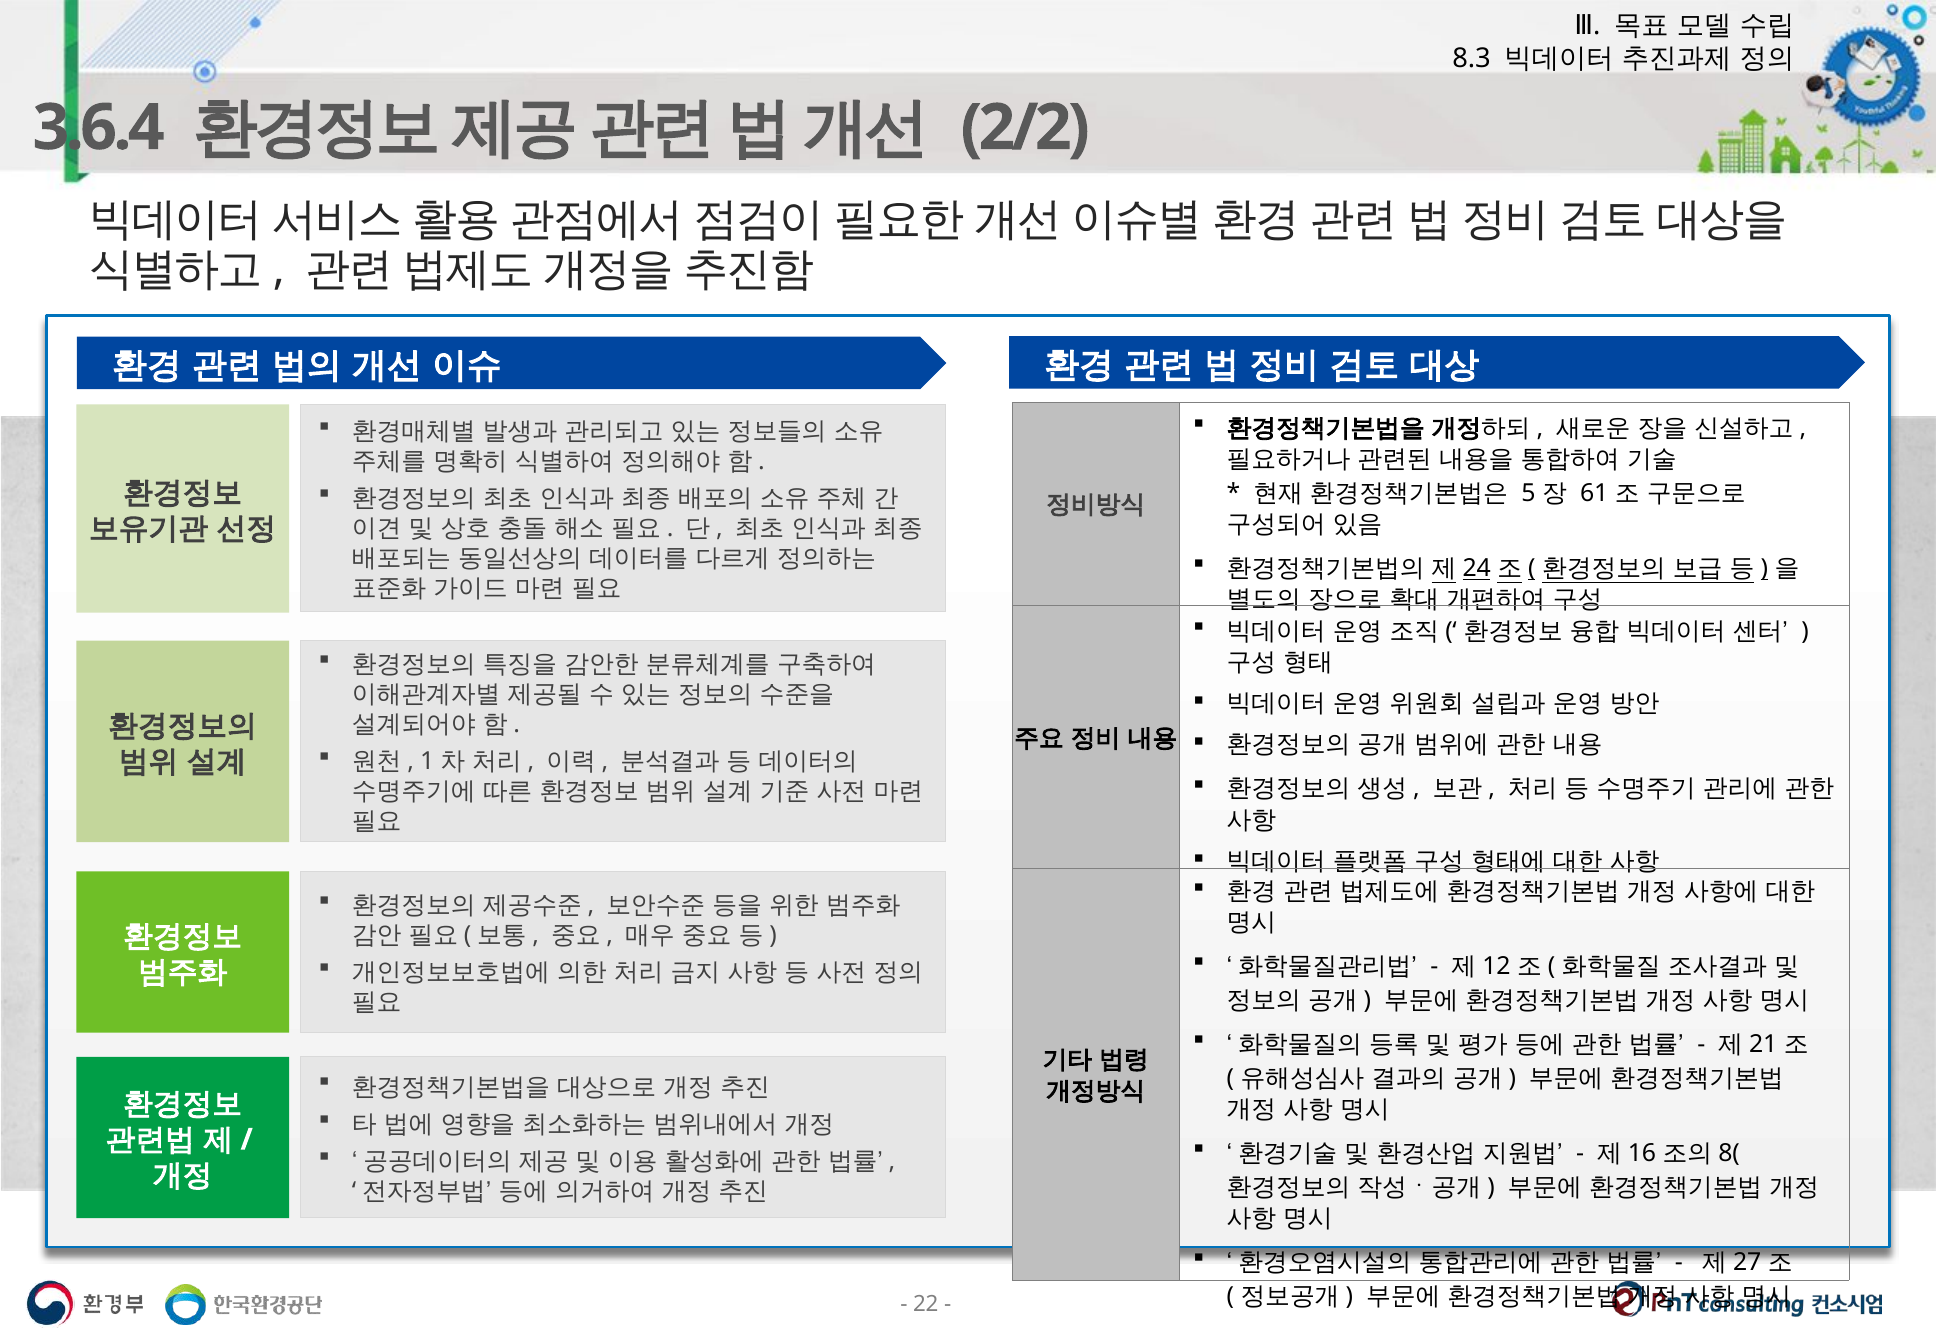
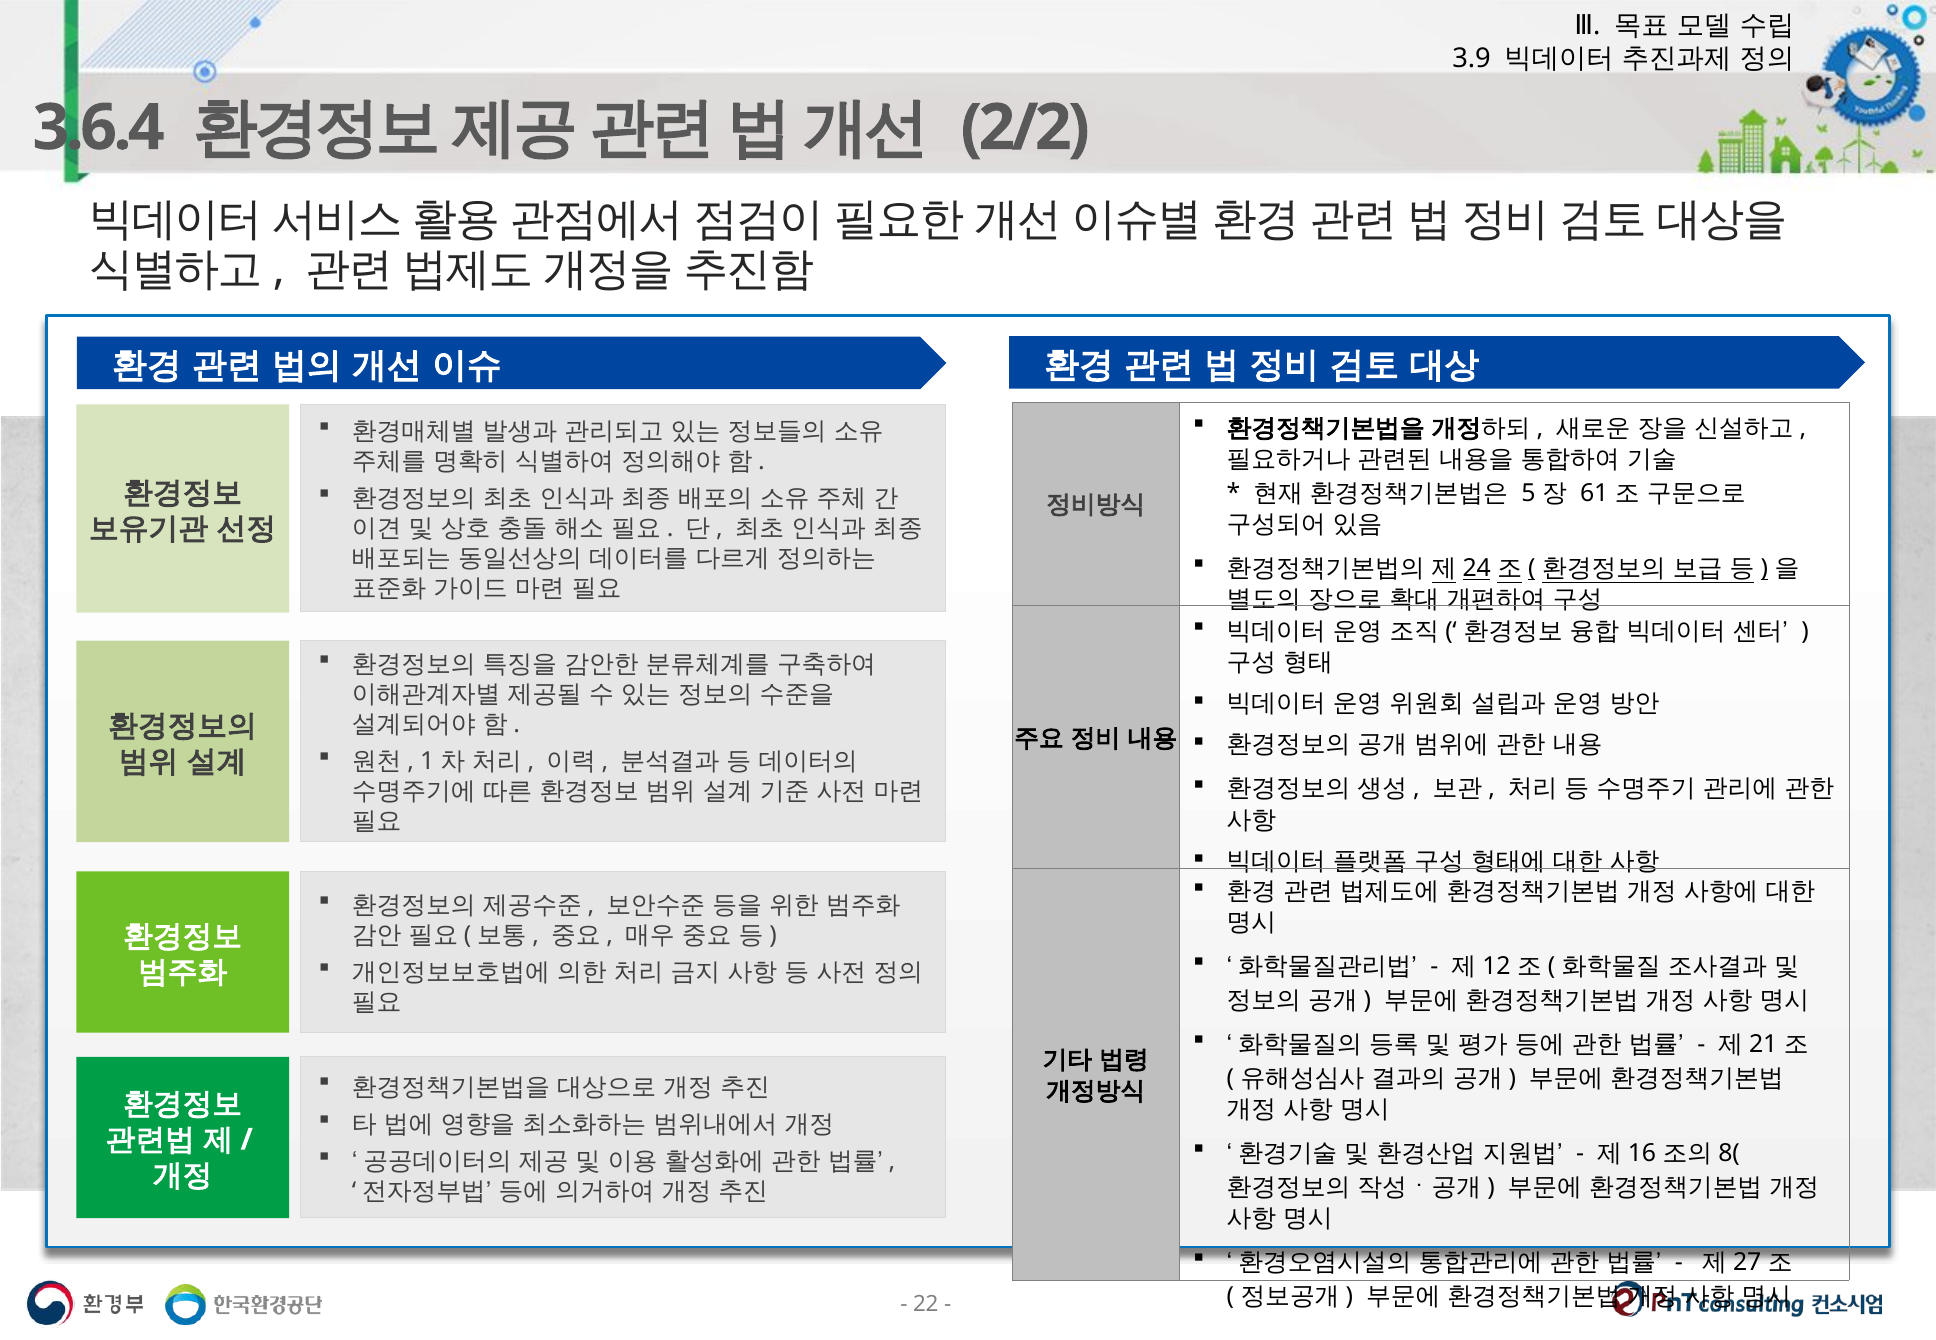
8.3: 8.3 -> 3.9
